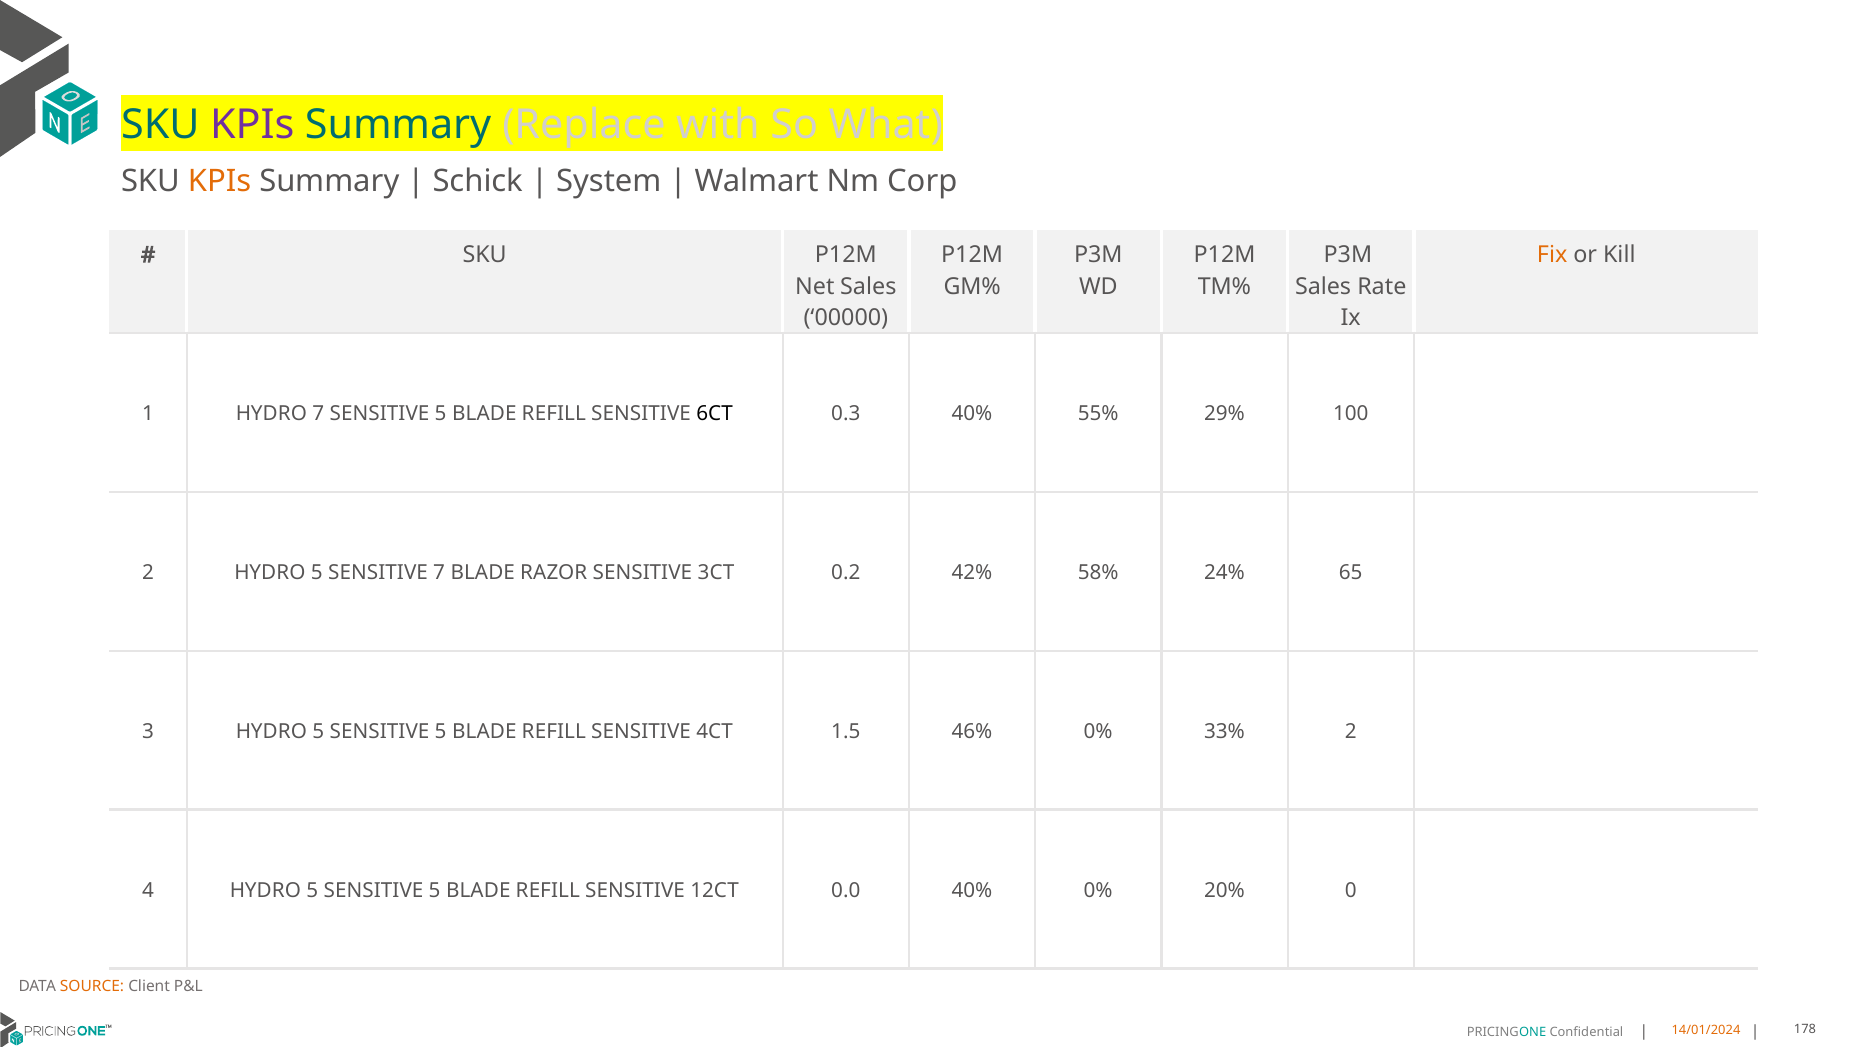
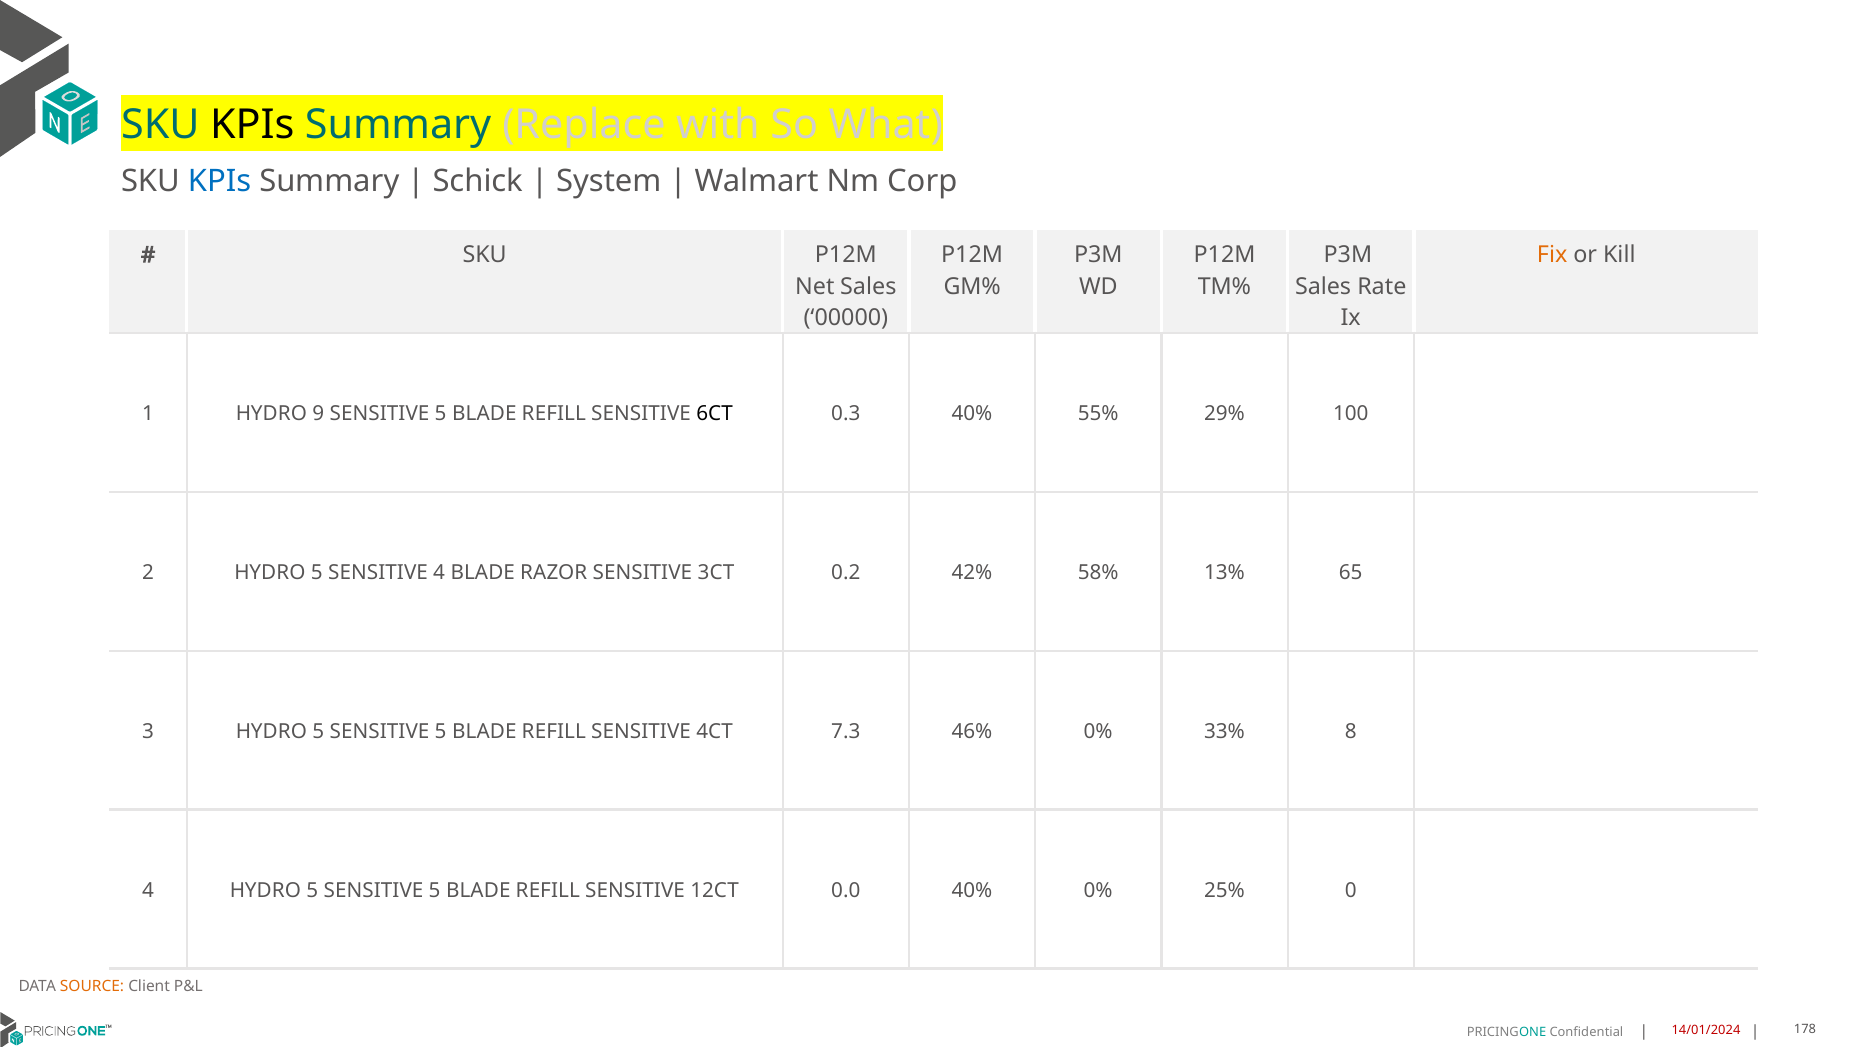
KPIs at (252, 125) colour: purple -> black
KPIs at (219, 182) colour: orange -> blue
HYDRO 7: 7 -> 9
SENSITIVE 7: 7 -> 4
24%: 24% -> 13%
1.5: 1.5 -> 7.3
33% 2: 2 -> 8
20%: 20% -> 25%
14/01/2024 colour: orange -> red
